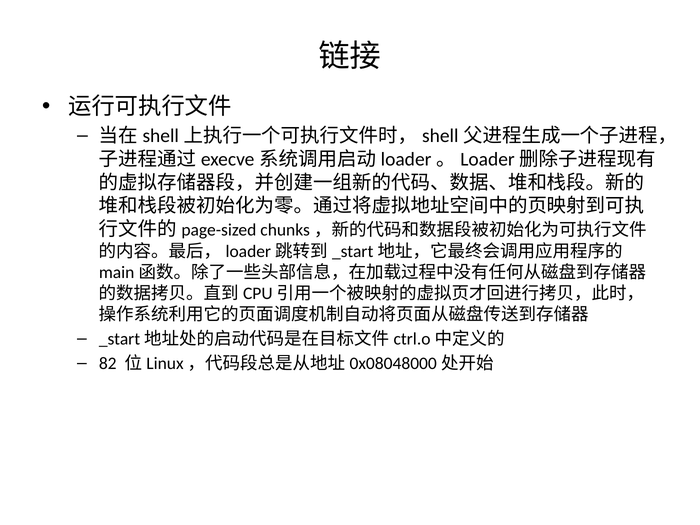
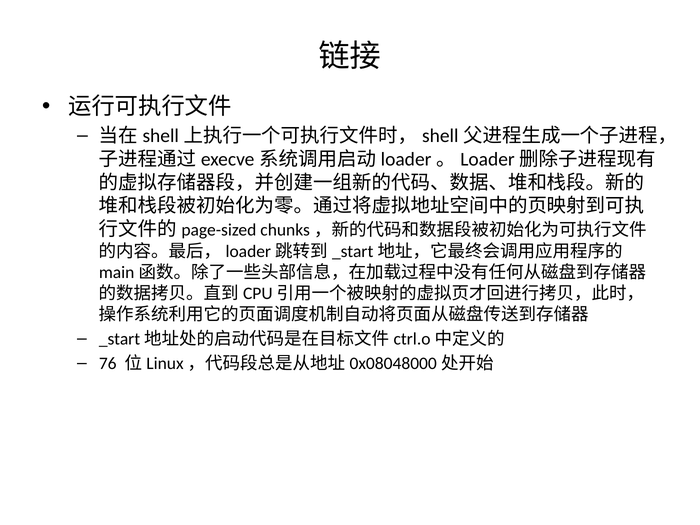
82: 82 -> 76
